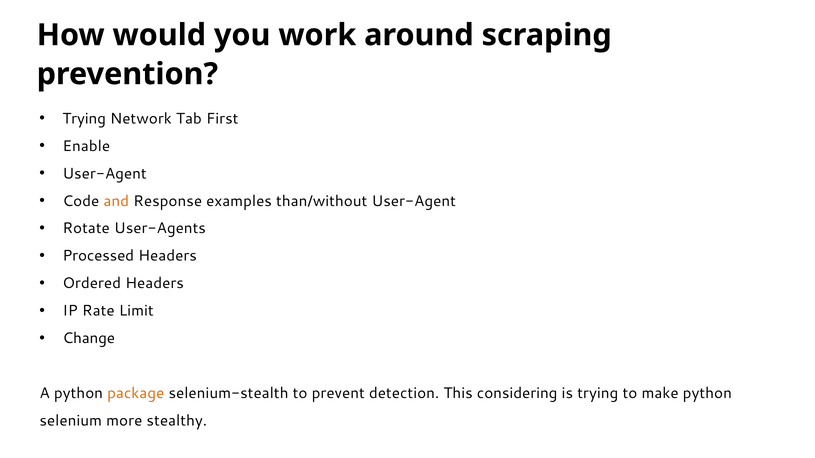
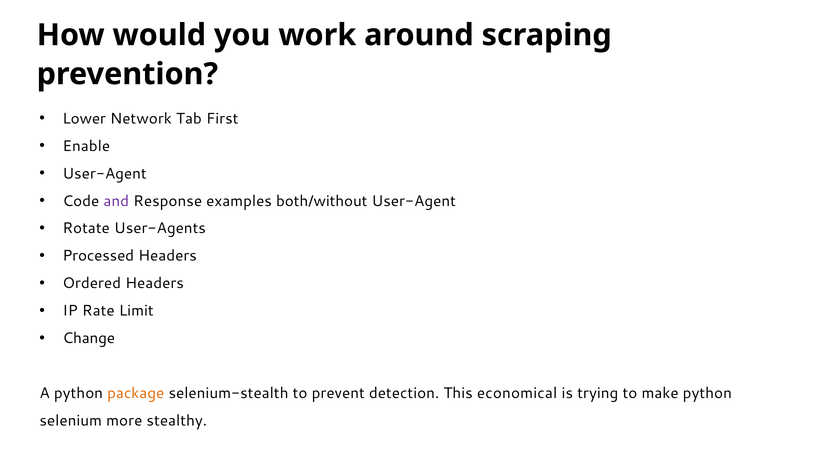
Trying at (84, 119): Trying -> Lower
and colour: orange -> purple
than/without: than/without -> both/without
considering: considering -> economical
